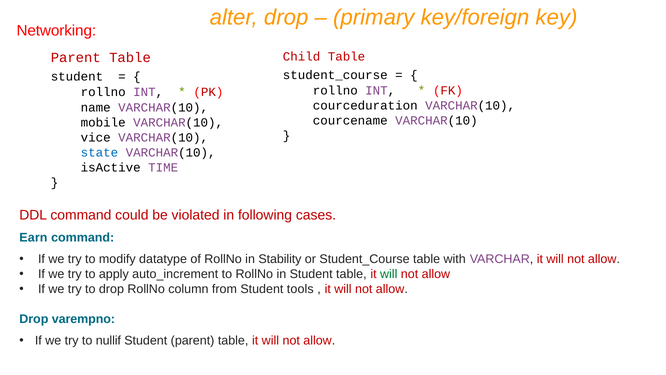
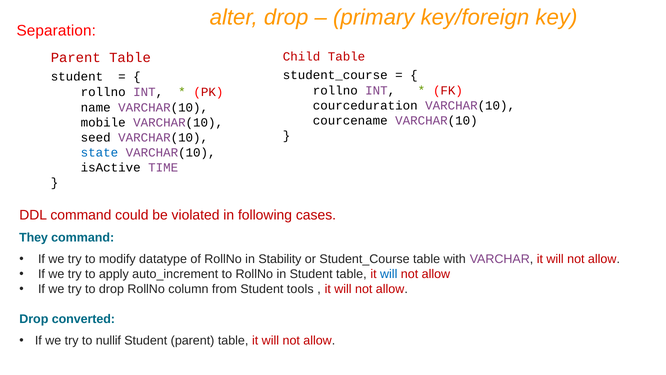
Networking: Networking -> Separation
vice: vice -> seed
Earn: Earn -> They
will at (389, 274) colour: green -> blue
varempno: varempno -> converted
